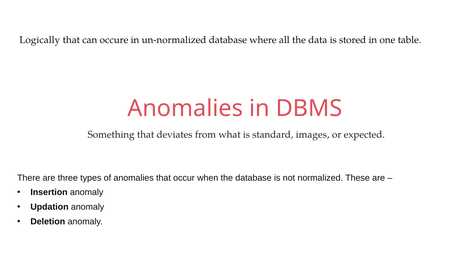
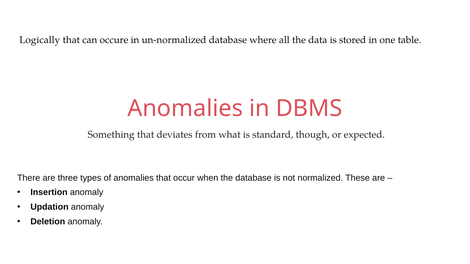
images: images -> though
